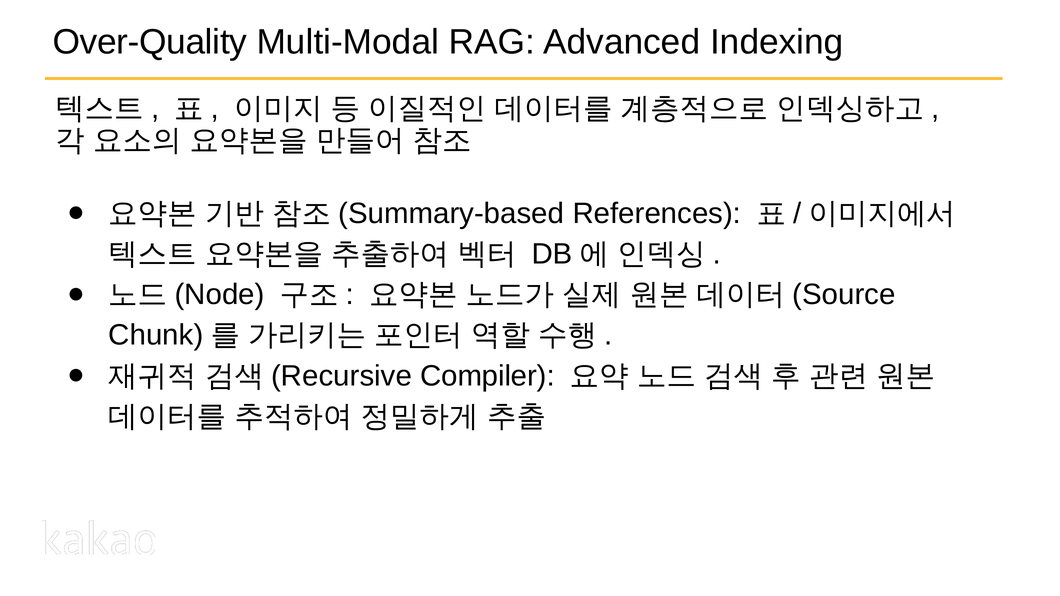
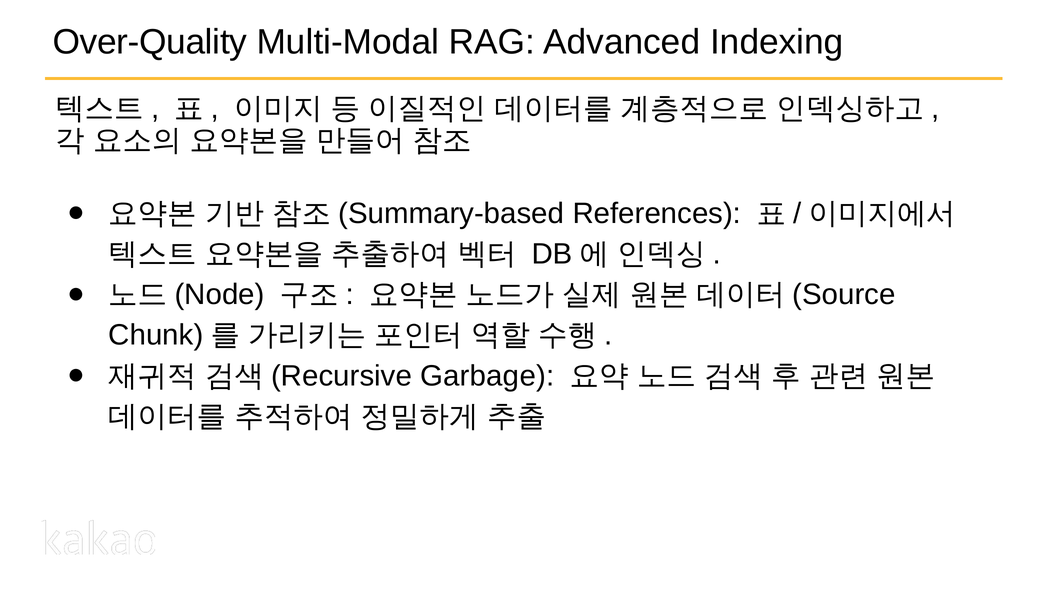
Compiler: Compiler -> Garbage
